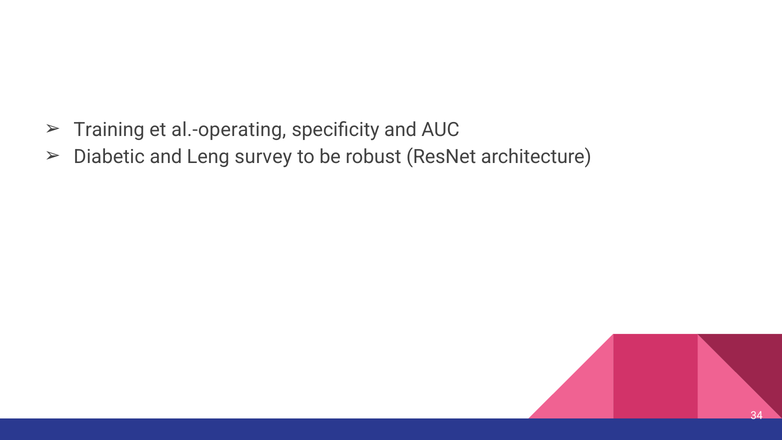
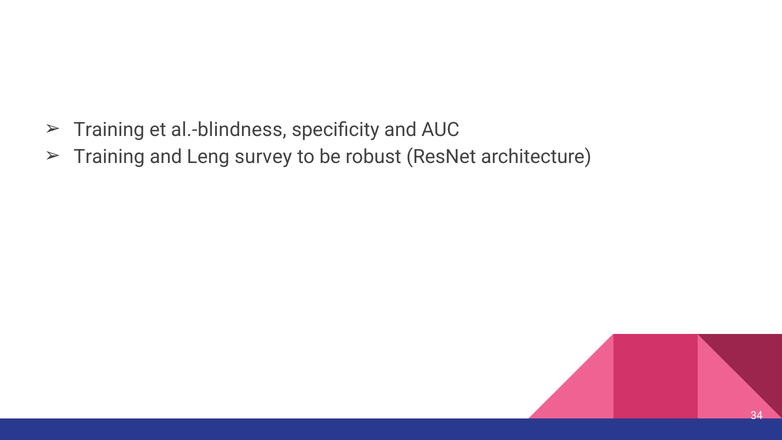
al.-operating: al.-operating -> al.-blindness
Diabetic at (109, 157): Diabetic -> Training
